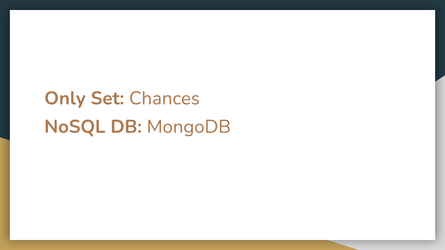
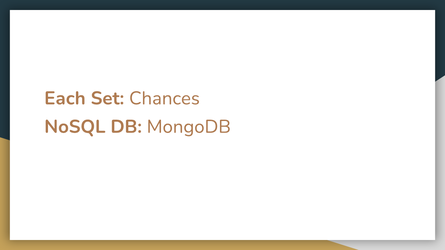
Only: Only -> Each
